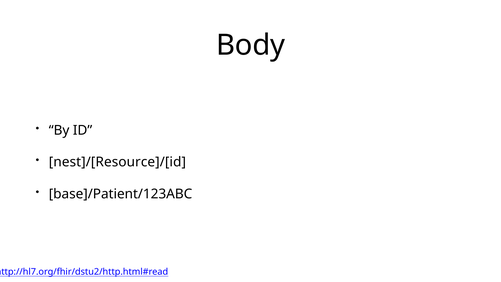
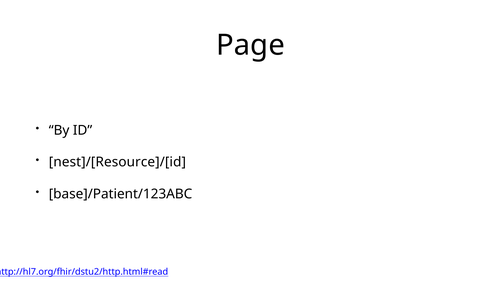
Body: Body -> Page
